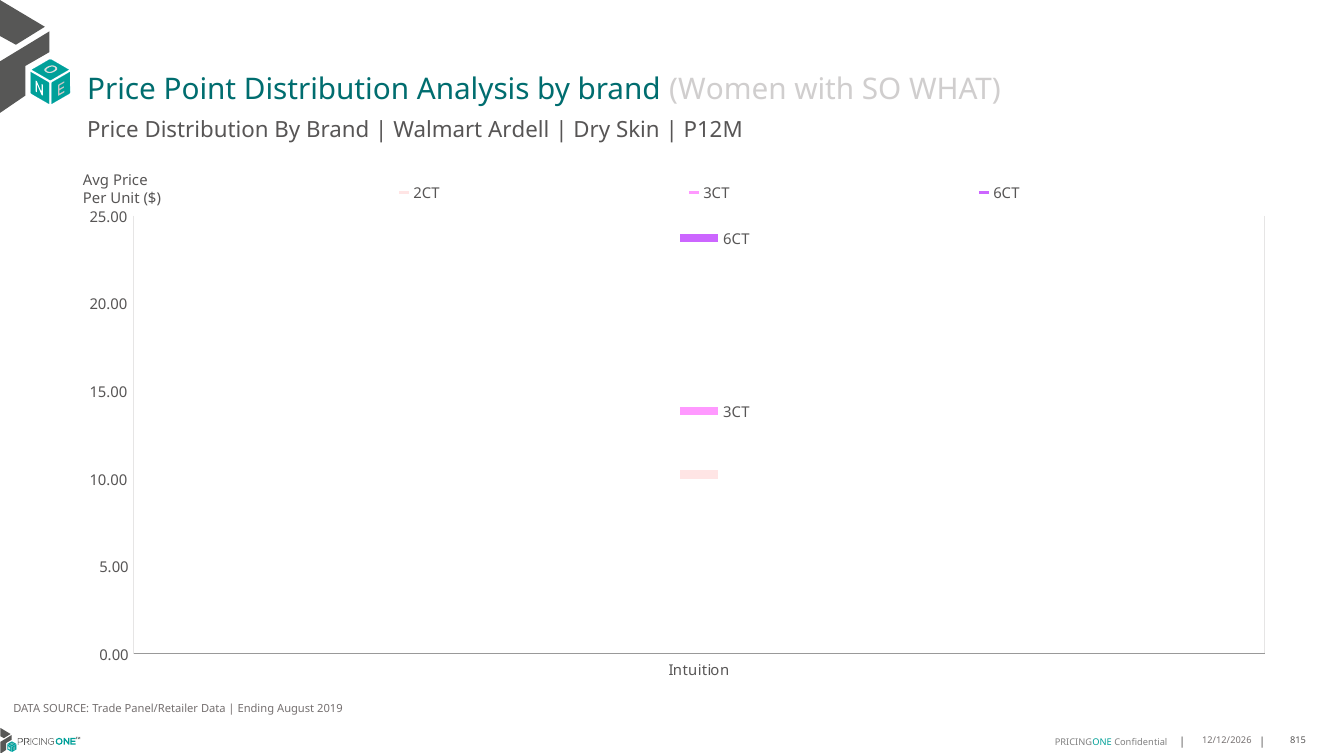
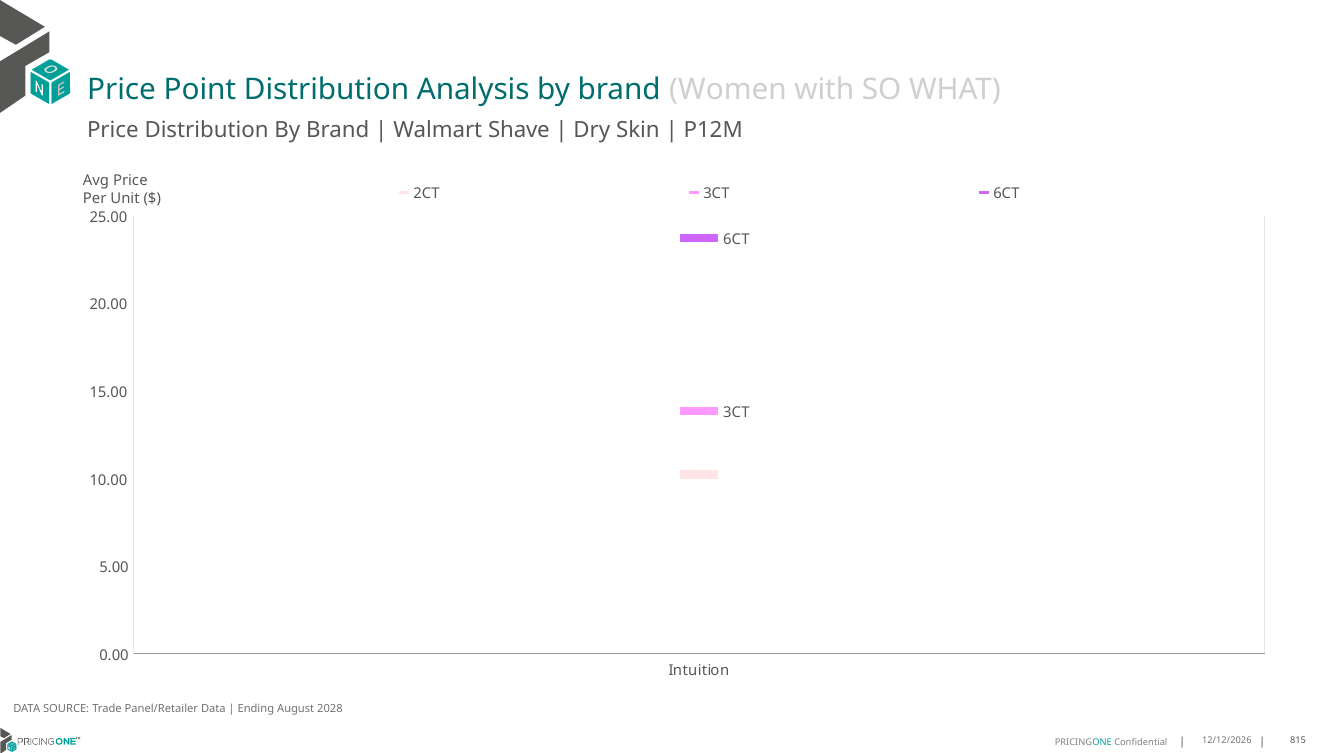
Ardell: Ardell -> Shave
2019: 2019 -> 2028
